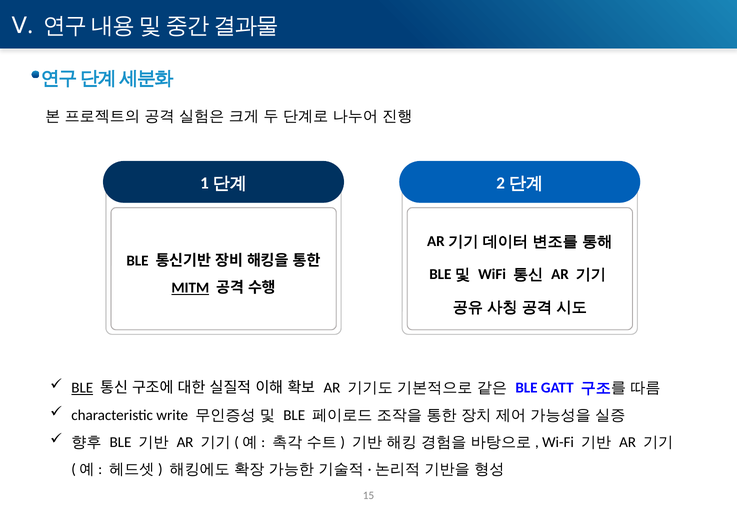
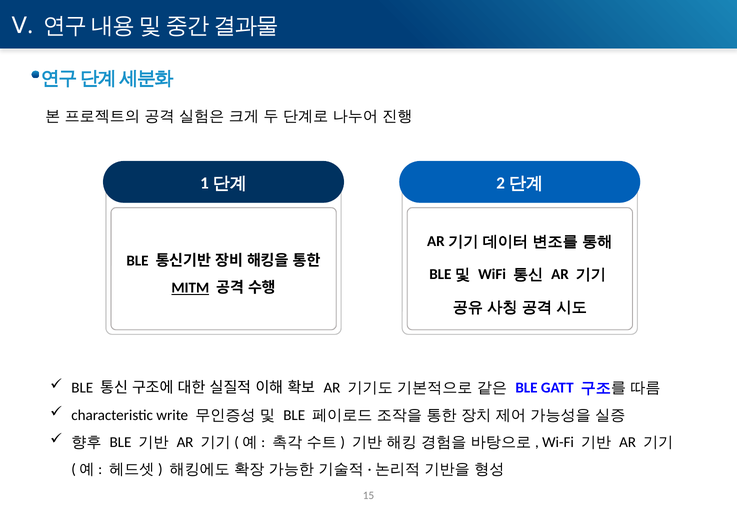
BLE at (82, 388) underline: present -> none
